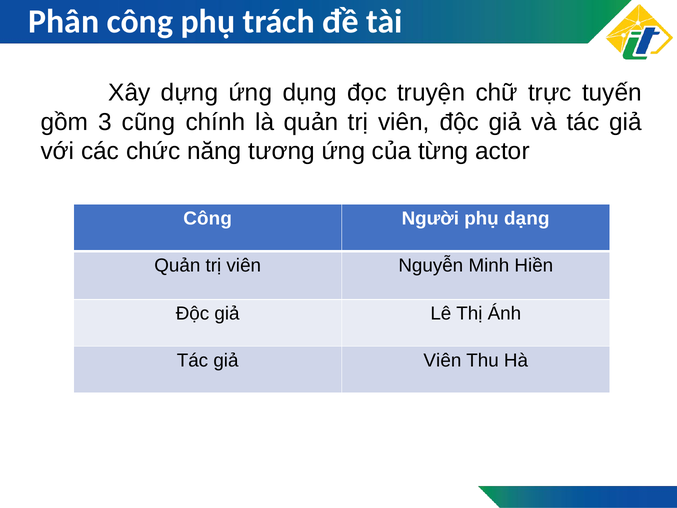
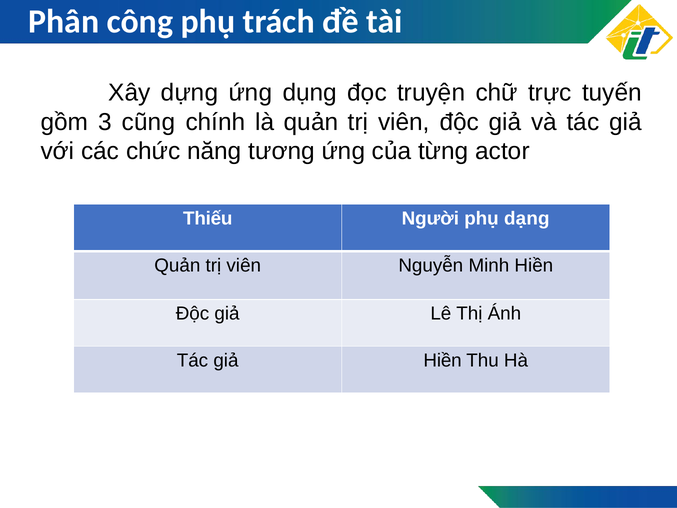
Công at (208, 218): Công -> Thiếu
giả Viên: Viên -> Hiền
